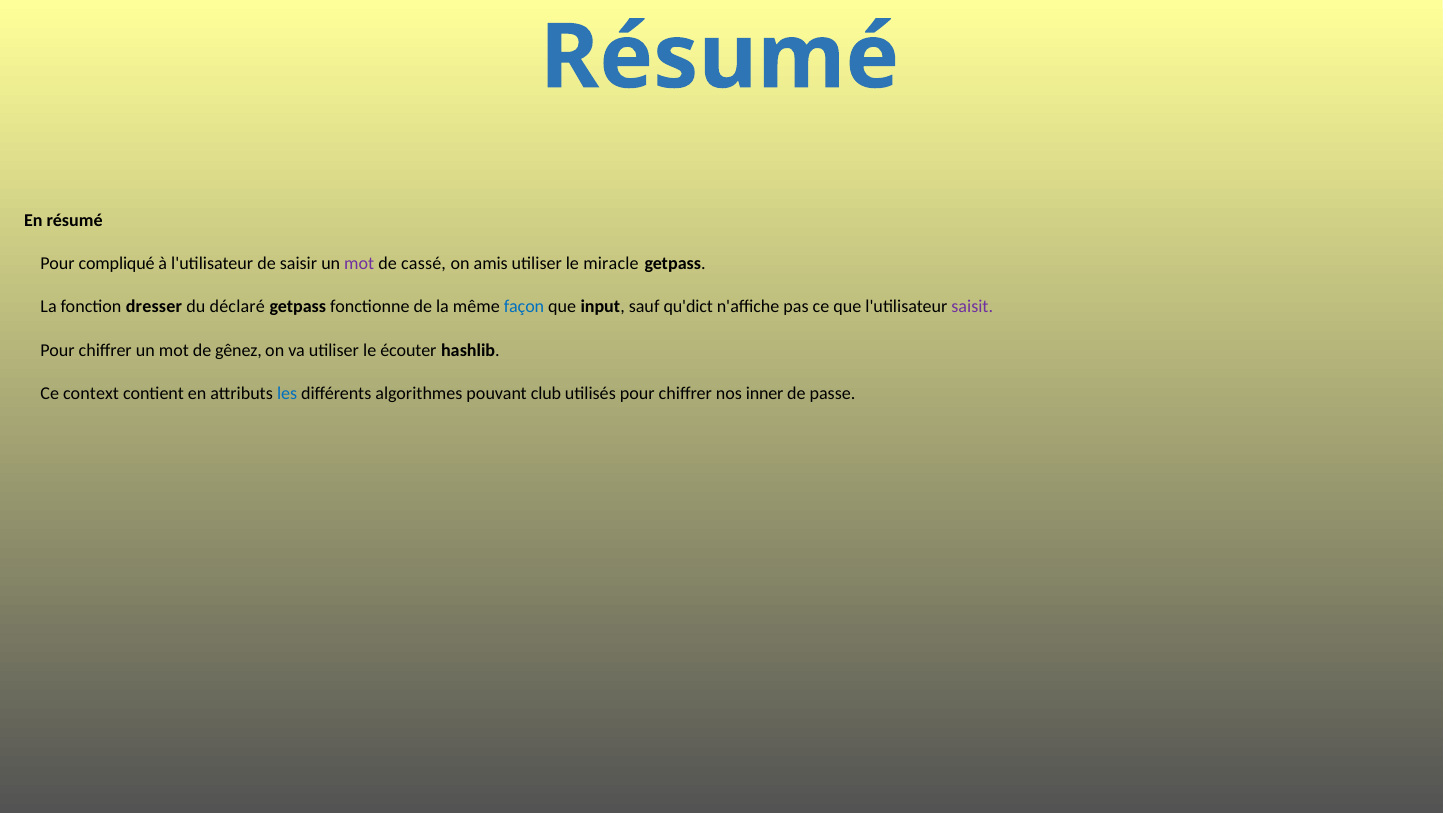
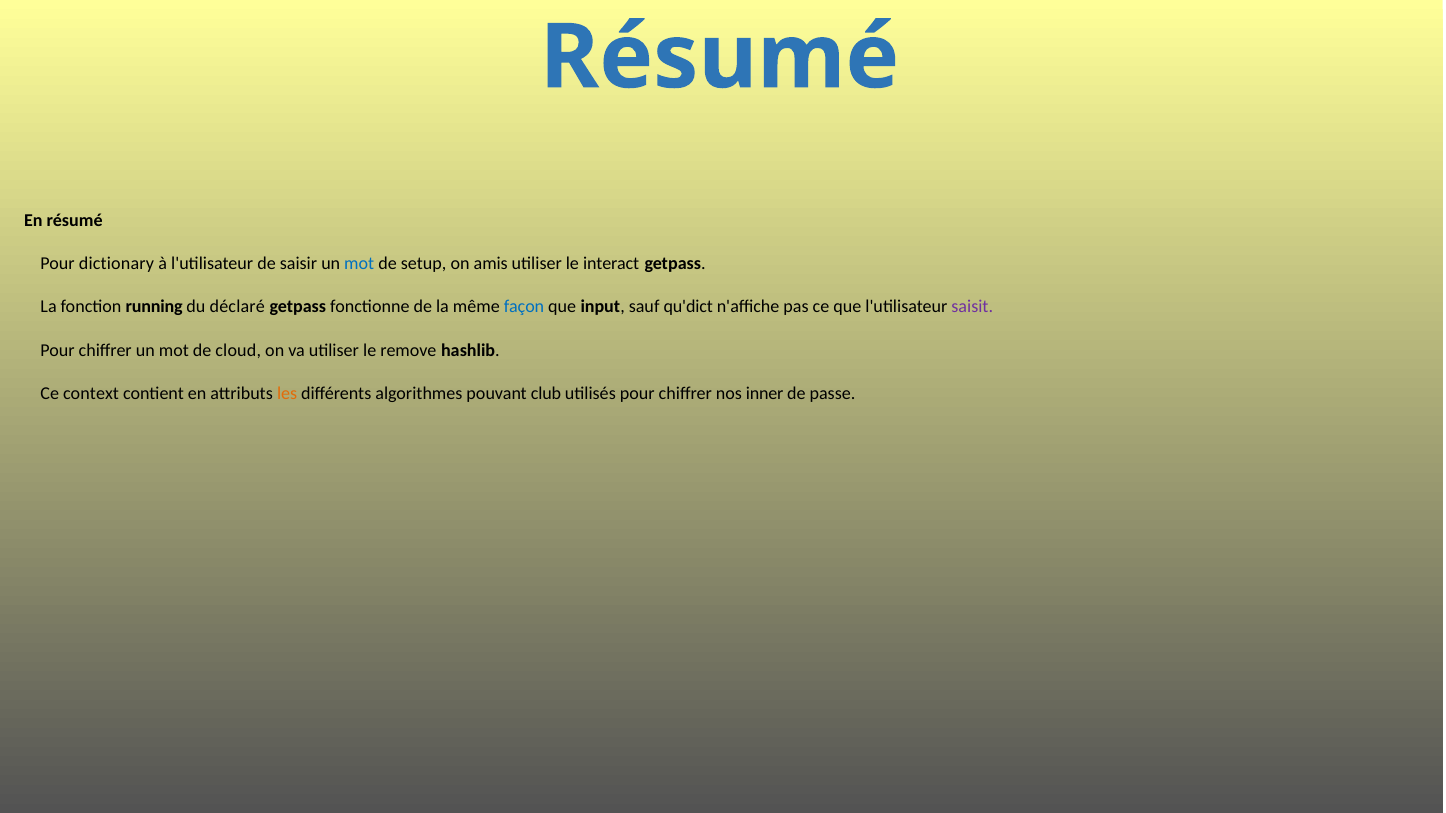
compliqué: compliqué -> dictionary
mot at (359, 264) colour: purple -> blue
cassé: cassé -> setup
miracle: miracle -> interact
dresser: dresser -> running
gênez: gênez -> cloud
écouter: écouter -> remove
les colour: blue -> orange
